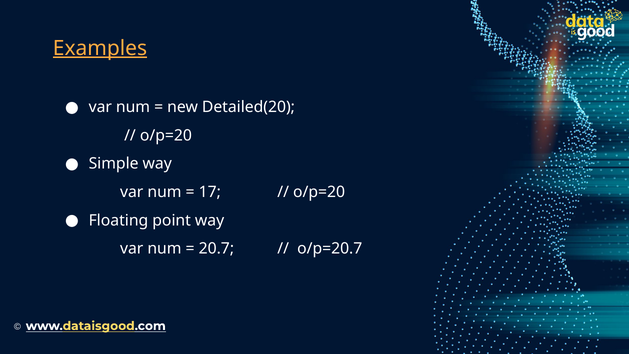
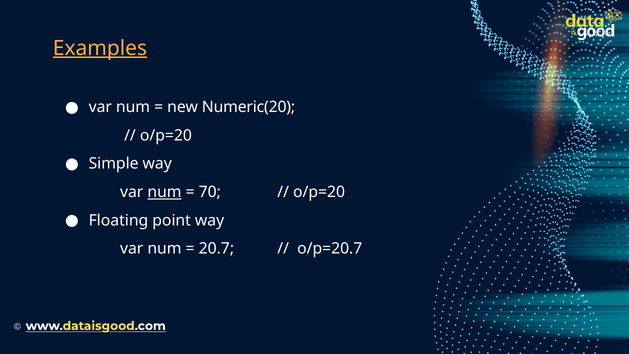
Detailed(20: Detailed(20 -> Numeric(20
num at (164, 192) underline: none -> present
17: 17 -> 70
